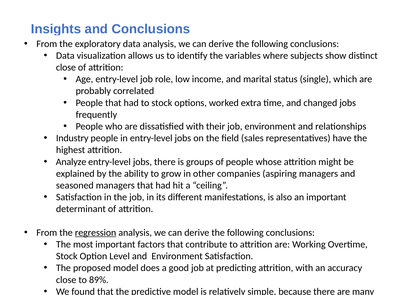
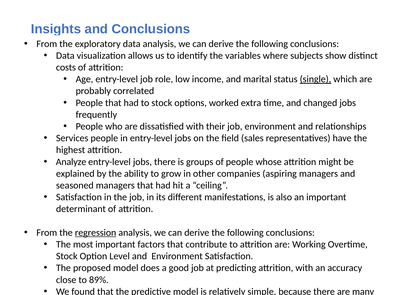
close at (66, 67): close -> costs
single underline: none -> present
Industry: Industry -> Services
